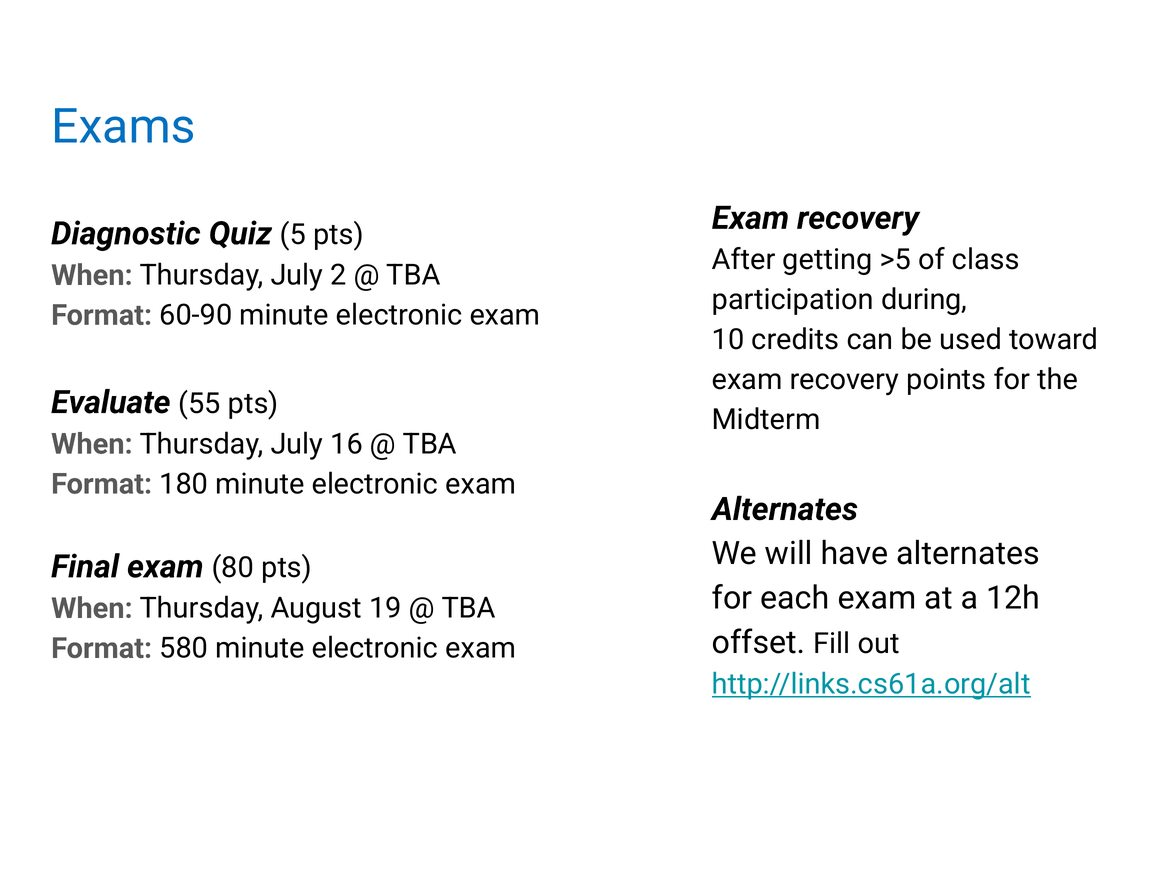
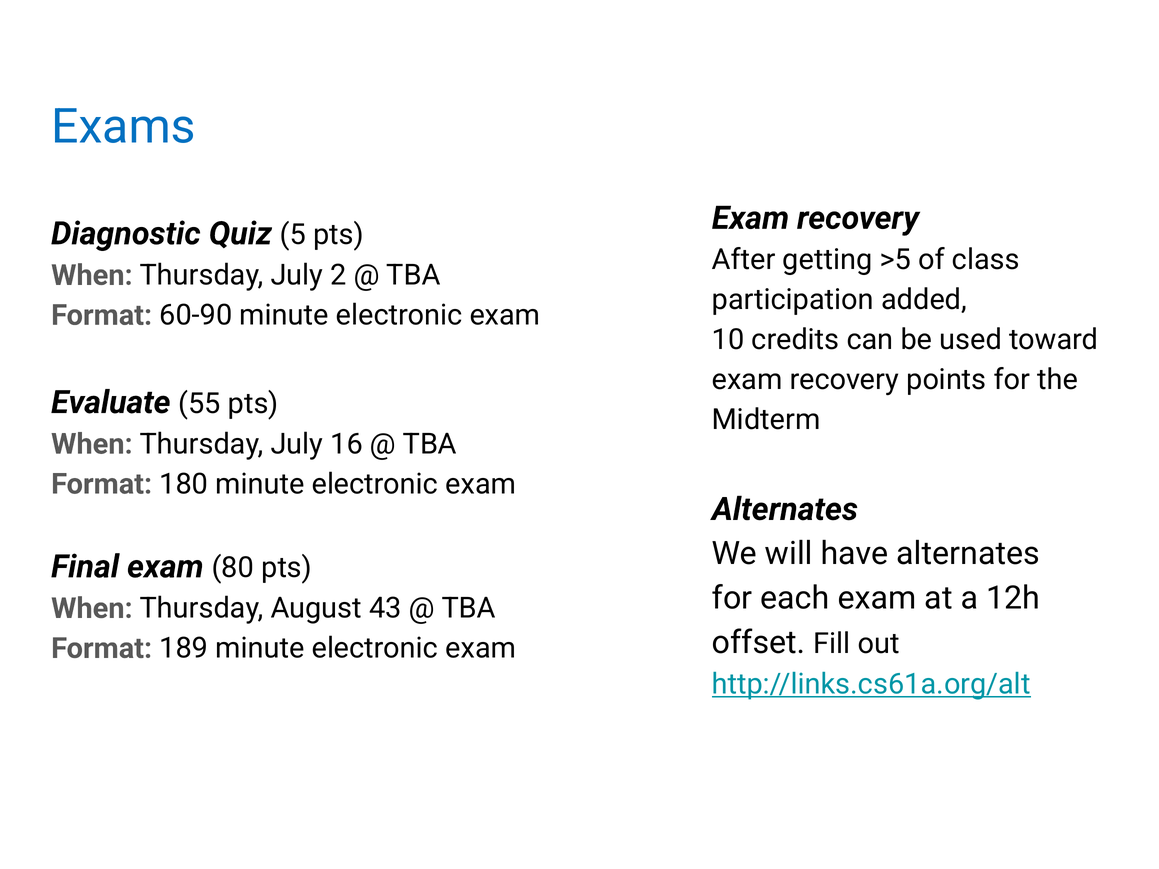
during: during -> added
19: 19 -> 43
580: 580 -> 189
